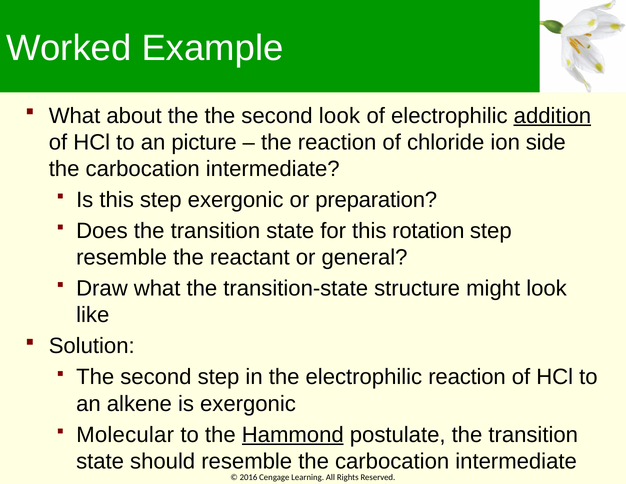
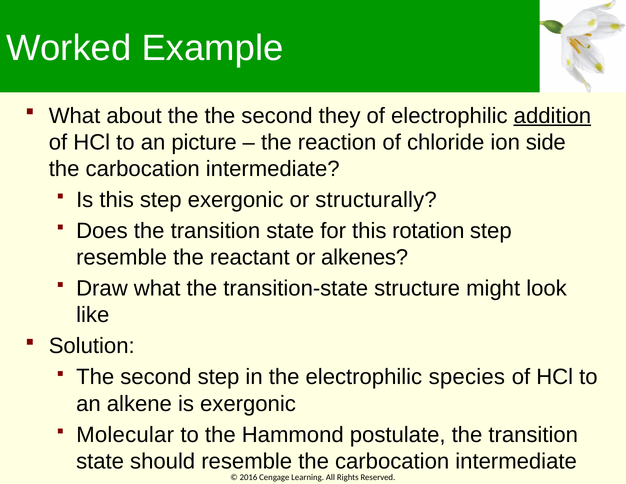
second look: look -> they
preparation: preparation -> structurally
general: general -> alkenes
electrophilic reaction: reaction -> species
Hammond underline: present -> none
